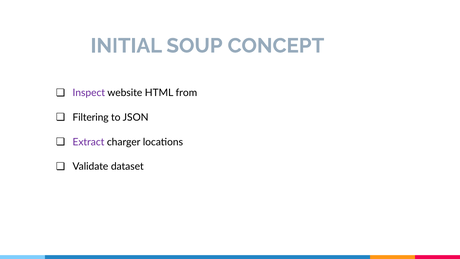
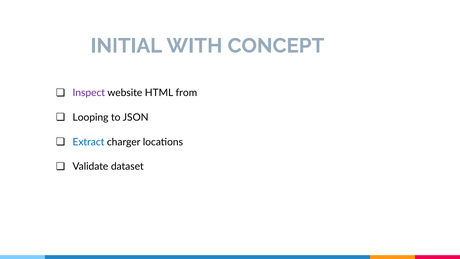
SOUP: SOUP -> WITH
Filtering: Filtering -> Looping
Extract colour: purple -> blue
